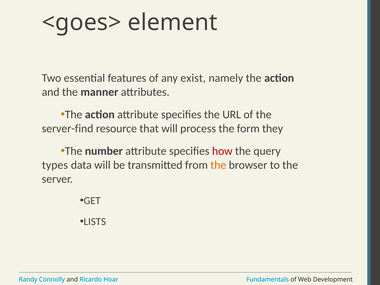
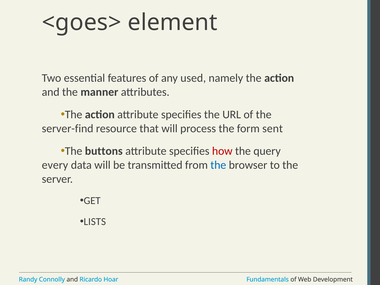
exist: exist -> used
they: they -> sent
number: number -> buttons
types: types -> every
the at (218, 165) colour: orange -> blue
